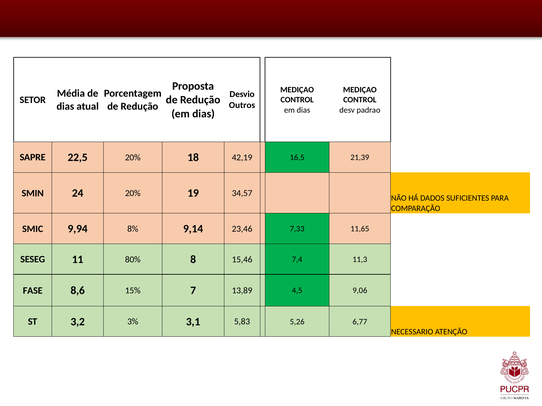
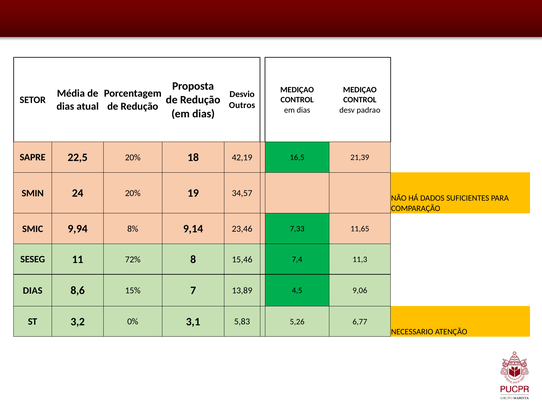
80%: 80% -> 72%
FASE at (33, 291): FASE -> DIAS
3%: 3% -> 0%
